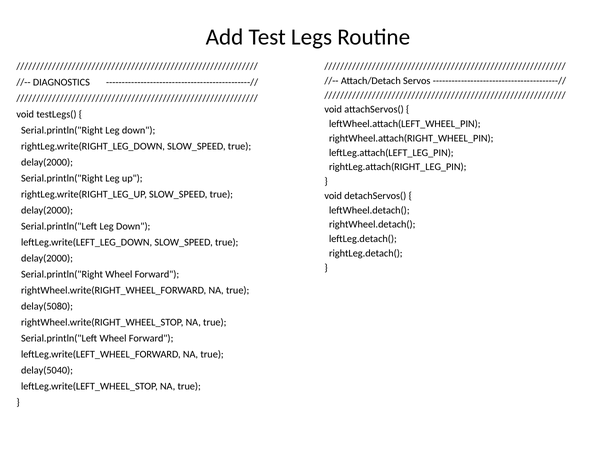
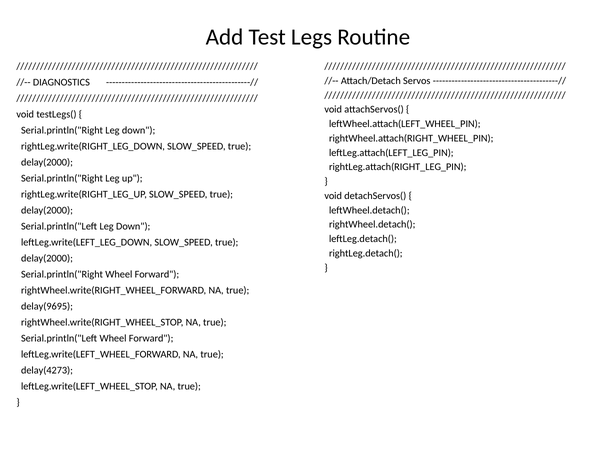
delay(5080: delay(5080 -> delay(9695
delay(5040: delay(5040 -> delay(4273
